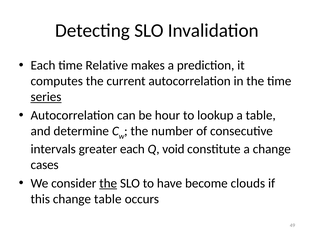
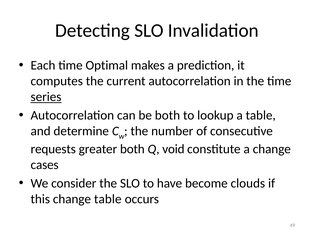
Relative: Relative -> Optimal
be hour: hour -> both
intervals: intervals -> requests
greater each: each -> both
the at (108, 183) underline: present -> none
